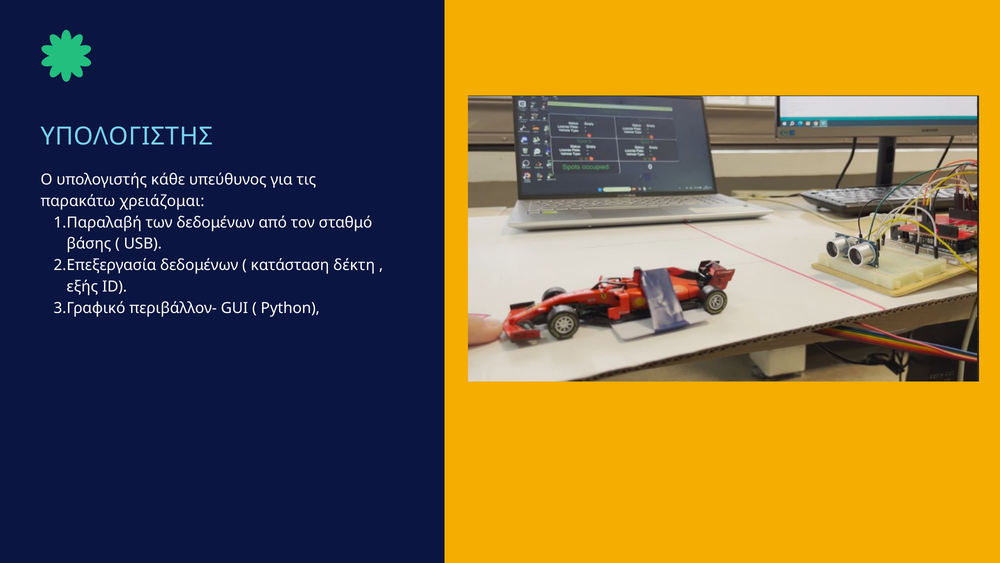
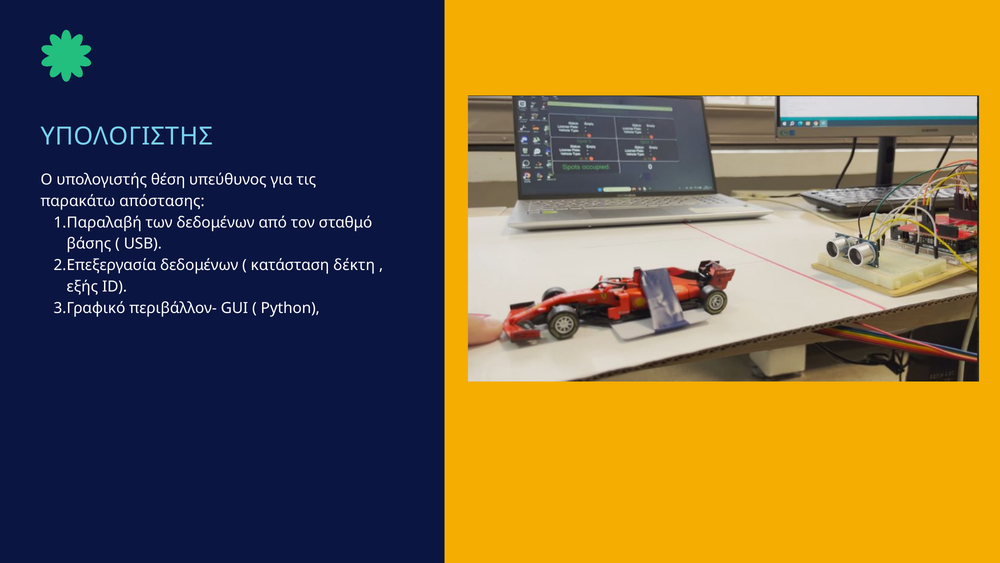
κάθε: κάθε -> θέση
χρειάζομαι: χρειάζομαι -> απόστασης
